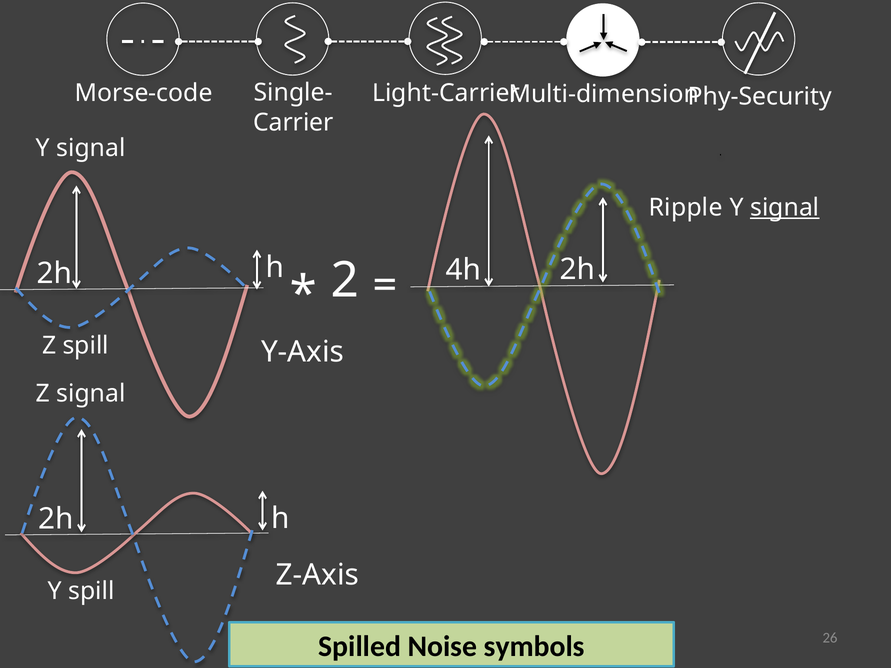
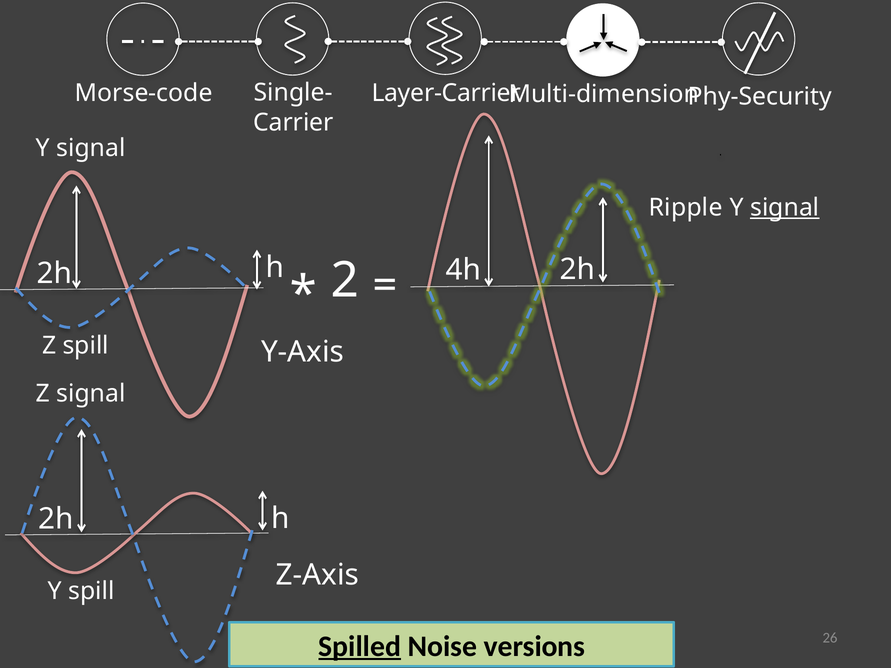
Light-Carrier: Light-Carrier -> Layer-Carrier
Spilled underline: none -> present
symbols: symbols -> versions
